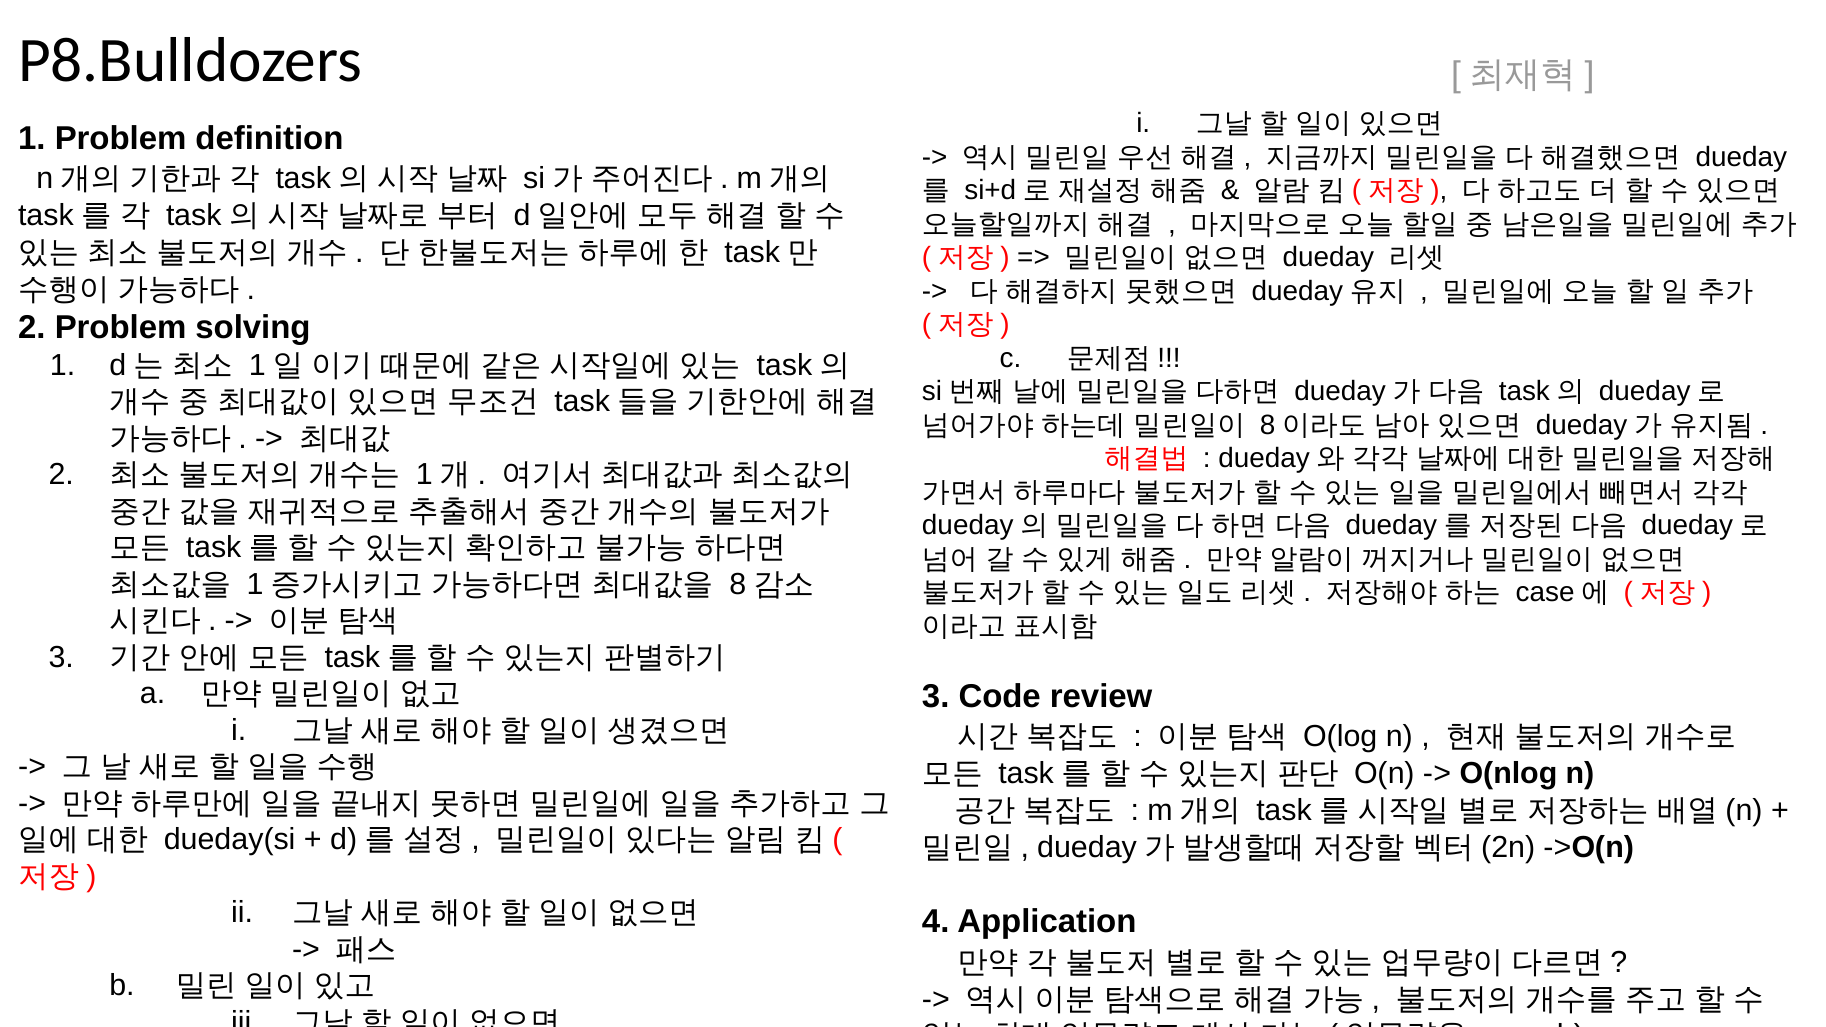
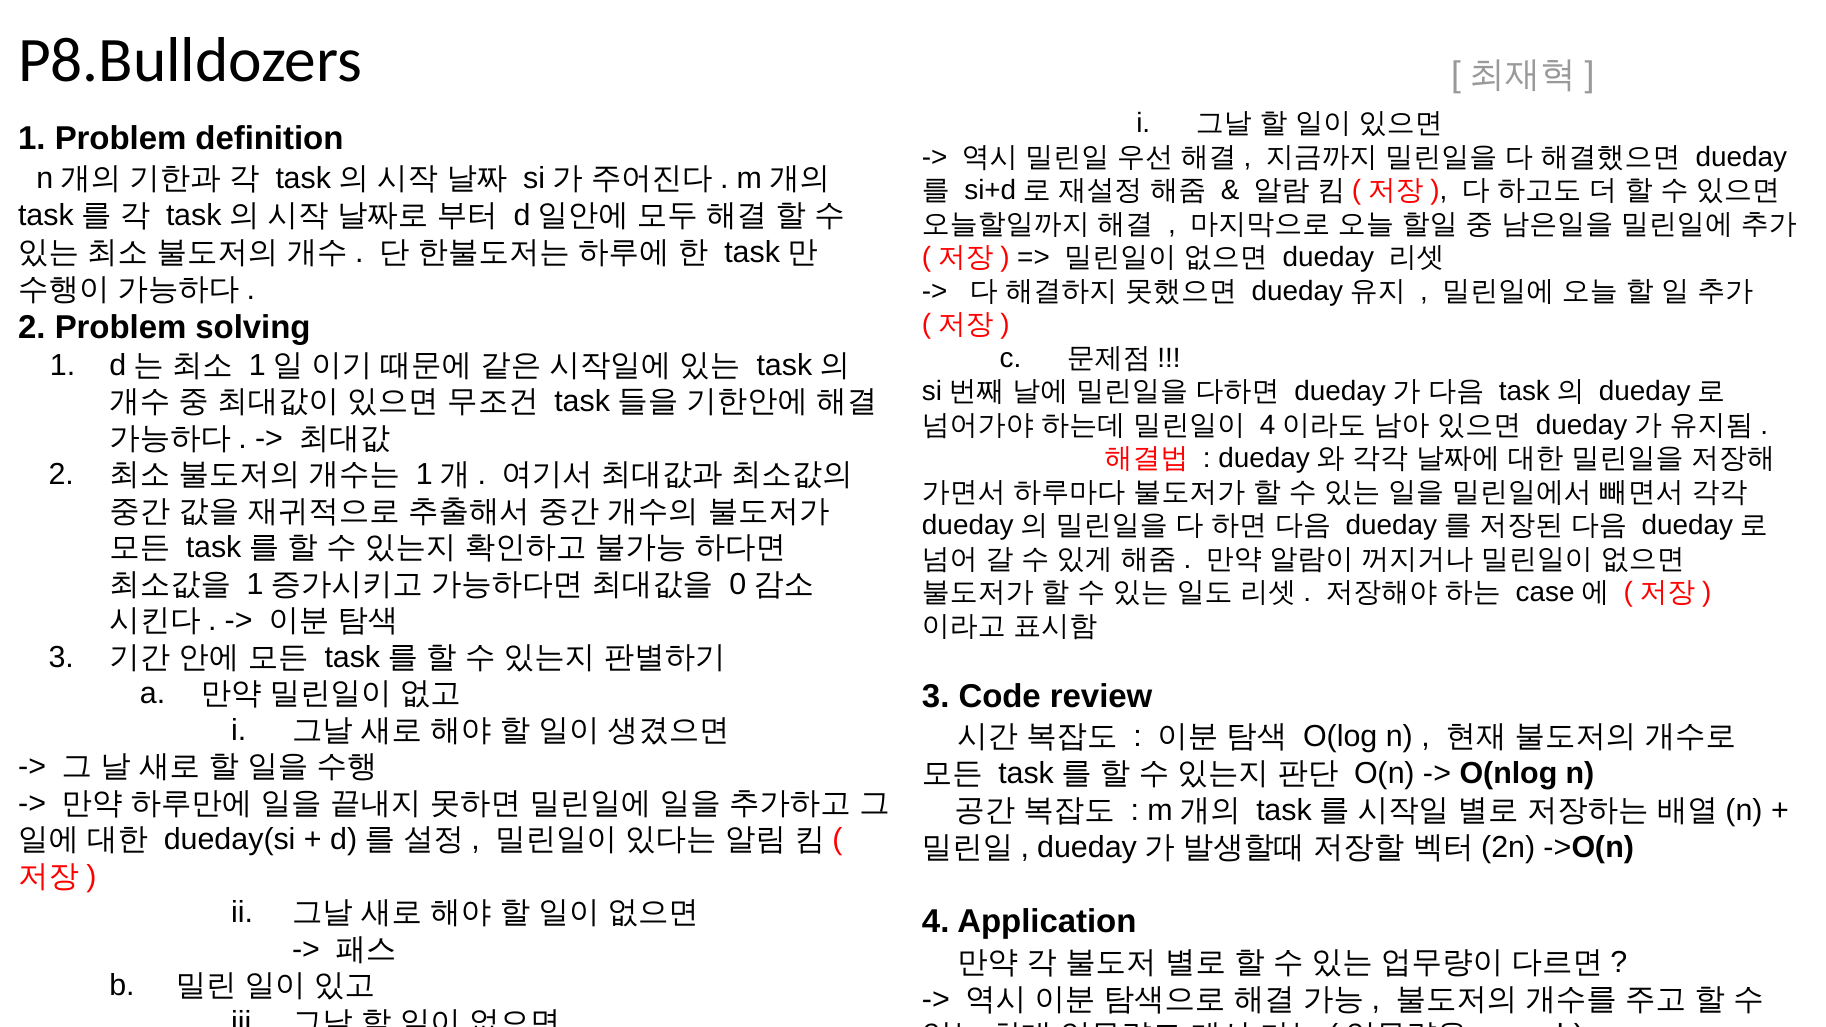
8 at (1268, 425): 8 -> 4
8 at (738, 584): 8 -> 0
